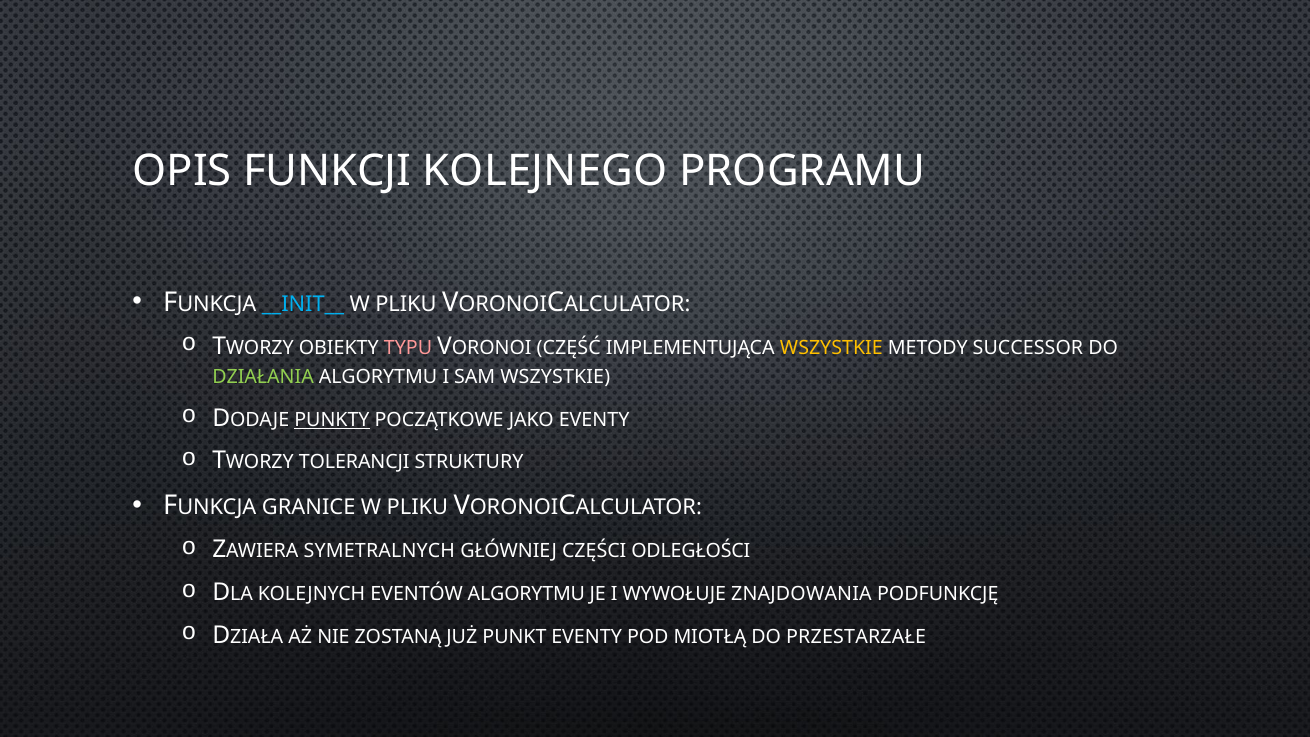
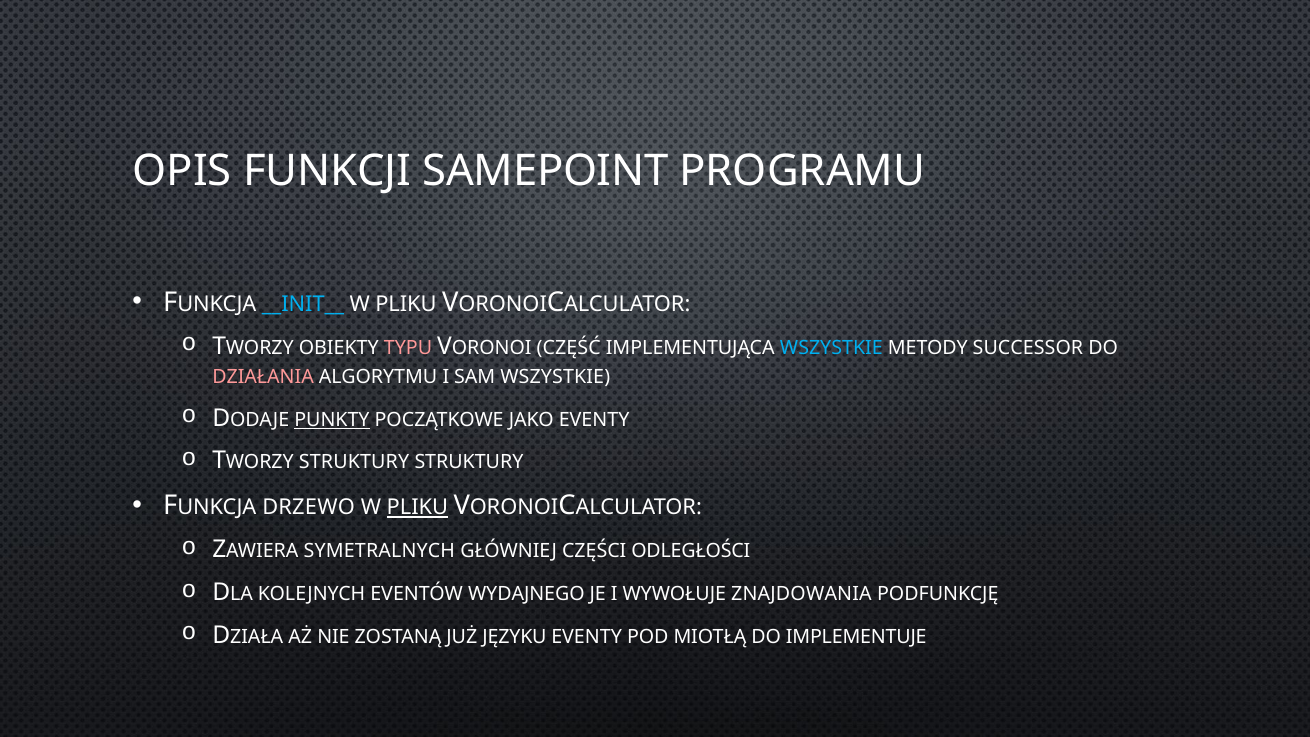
KOLEJNEGO: KOLEJNEGO -> SAMEPOINT
WSZYSTKIE at (831, 348) colour: yellow -> light blue
DZIAŁANIA colour: light green -> pink
TOLERANCJI at (354, 462): TOLERANCJI -> STRUKTURY
GRANICE: GRANICE -> DRZEWO
PLIKU at (417, 507) underline: none -> present
EVENTÓW ALGORYTMU: ALGORYTMU -> WYDAJNEGO
PUNKT: PUNKT -> JĘZYKU
PRZESTARZAŁE: PRZESTARZAŁE -> IMPLEMENTUJE
